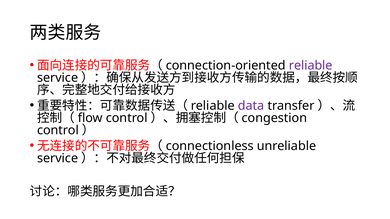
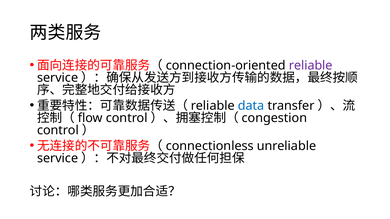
data colour: purple -> blue
